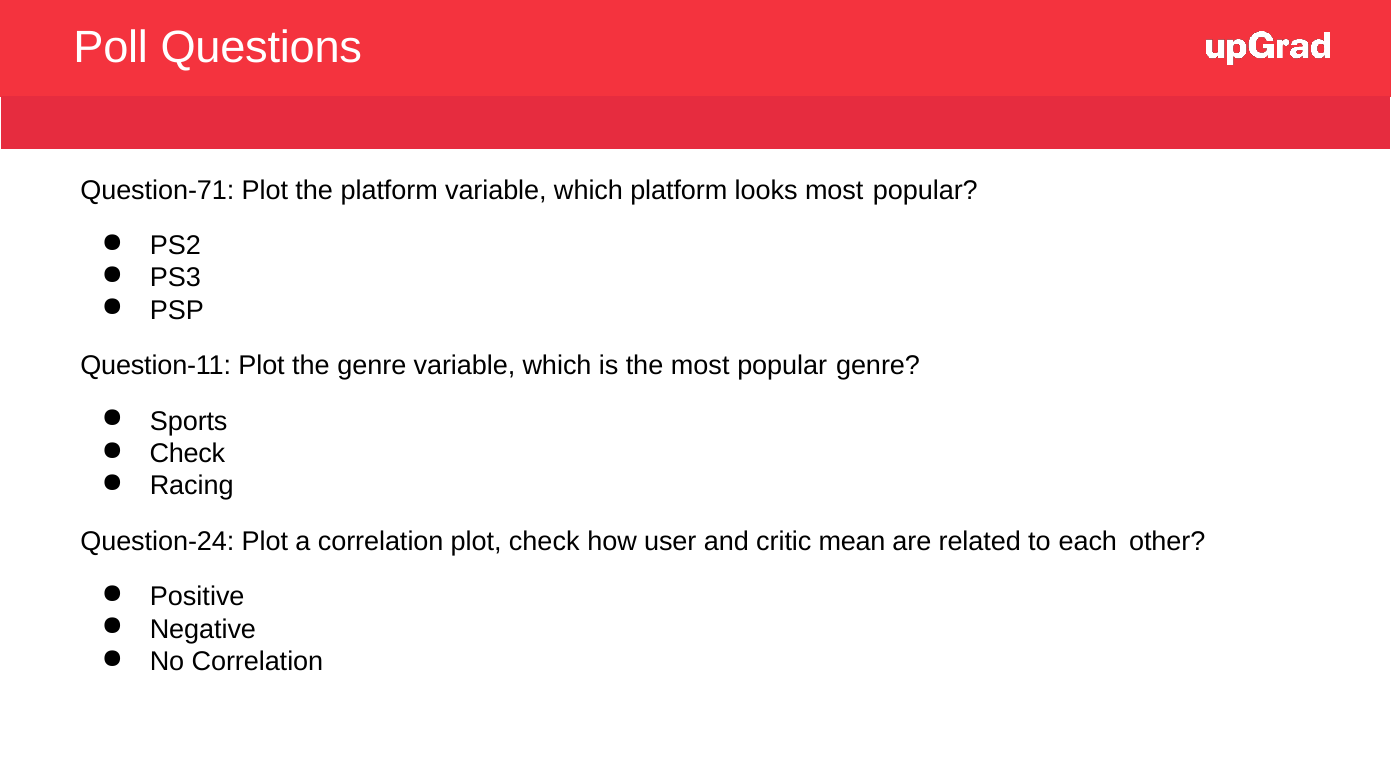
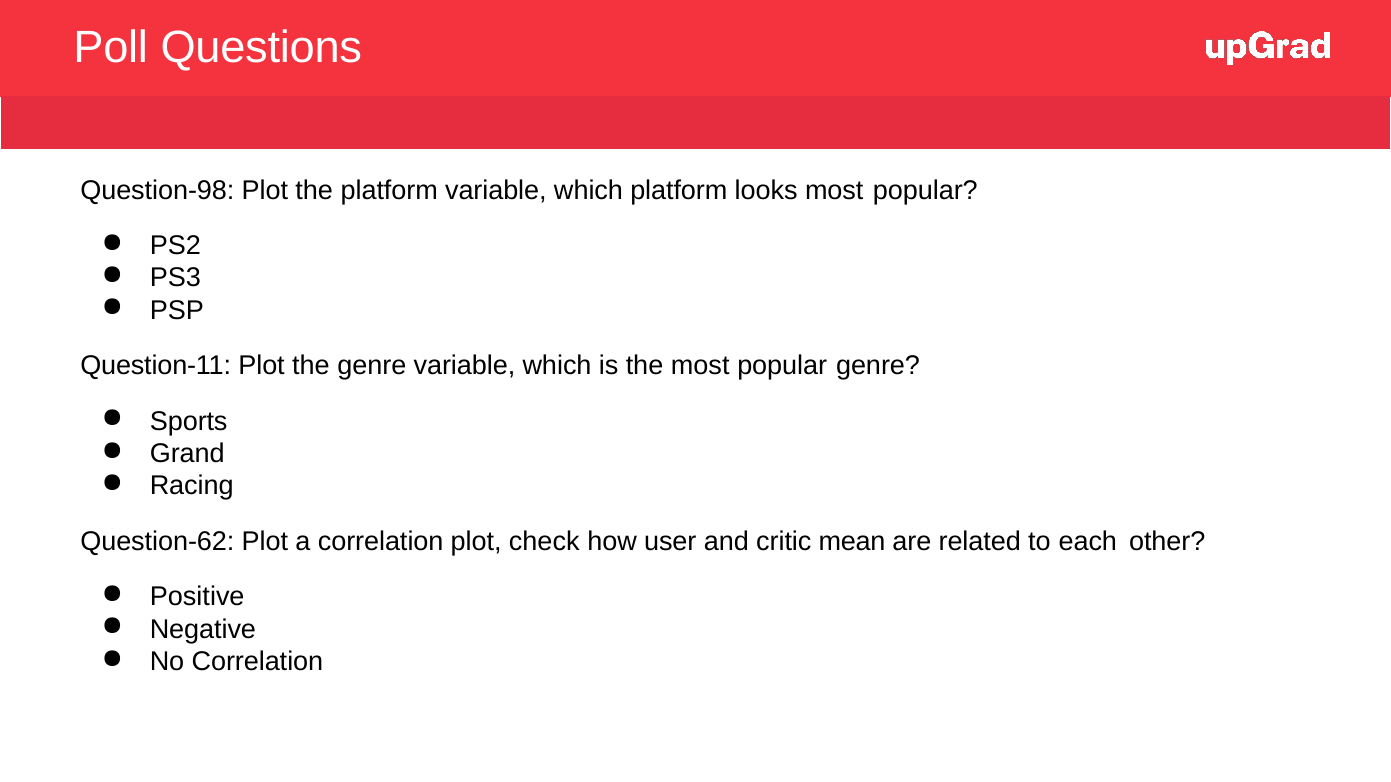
Question-71: Question-71 -> Question-98
Check at (187, 454): Check -> Grand
Question-24: Question-24 -> Question-62
